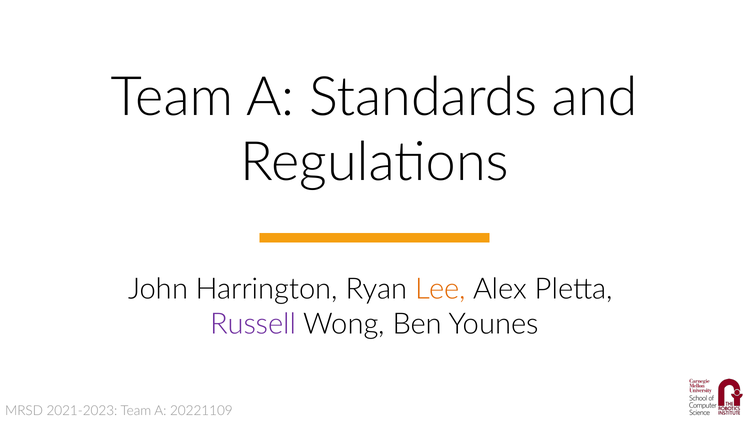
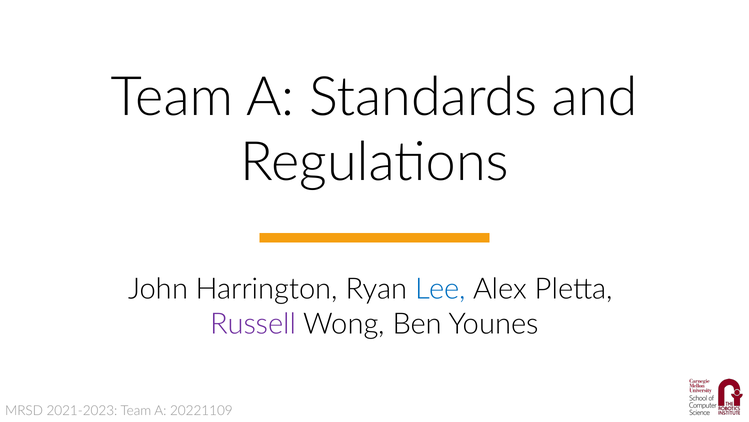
Lee colour: orange -> blue
